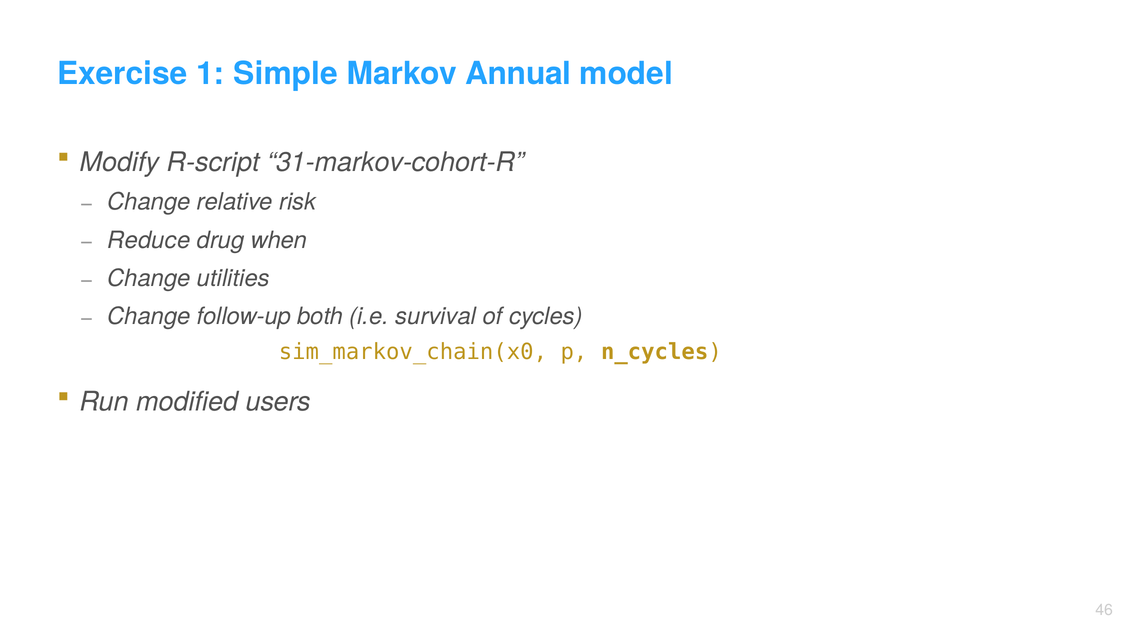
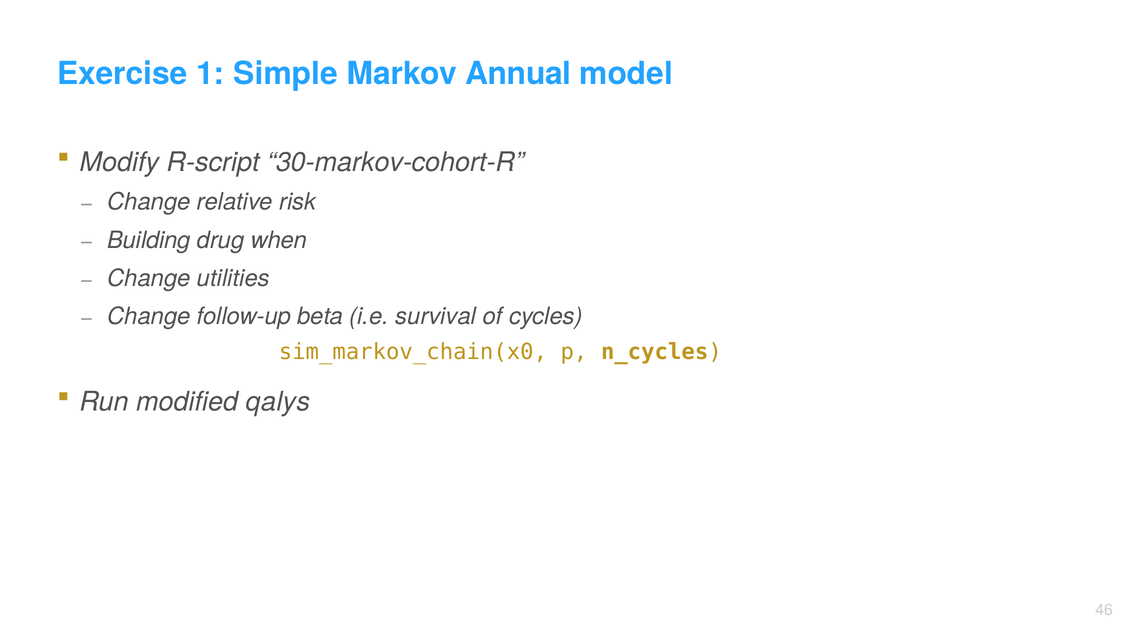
31-markov-cohort-R: 31-markov-cohort-R -> 30-markov-cohort-R
Reduce: Reduce -> Building
both: both -> beta
users: users -> qalys
